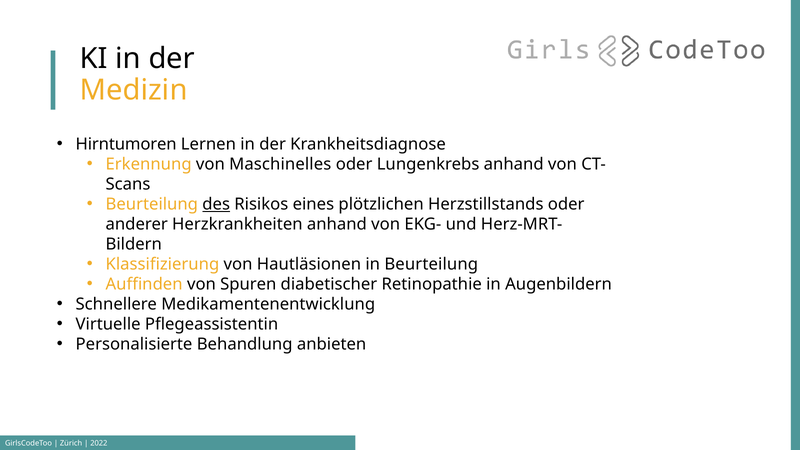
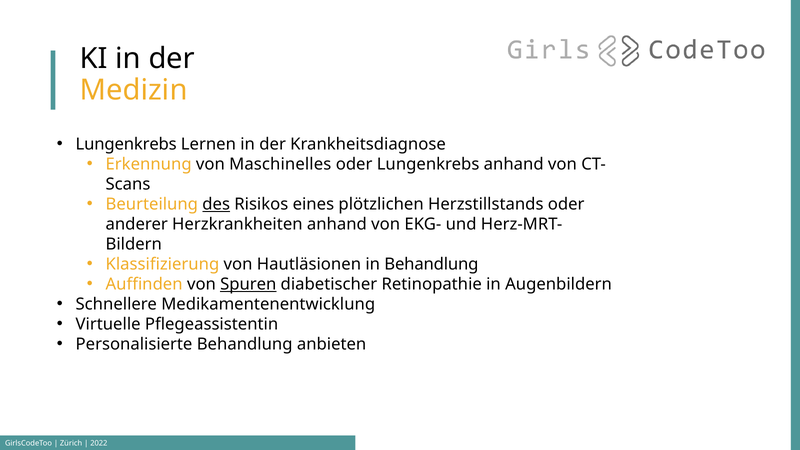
Hirntumoren at (126, 144): Hirntumoren -> Lungenkrebs
in Beurteilung: Beurteilung -> Behandlung
Spuren underline: none -> present
